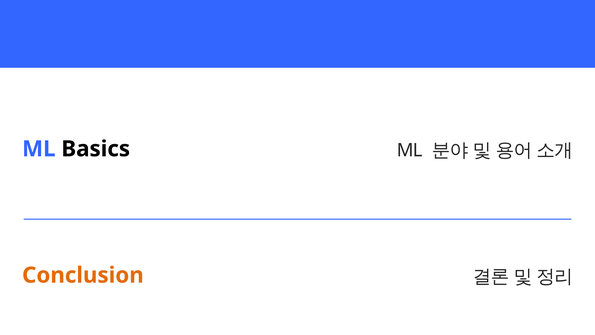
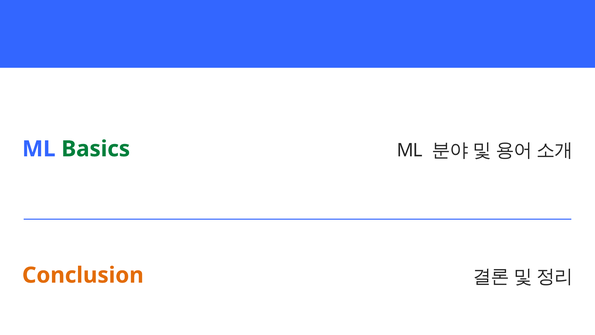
Basics colour: black -> green
